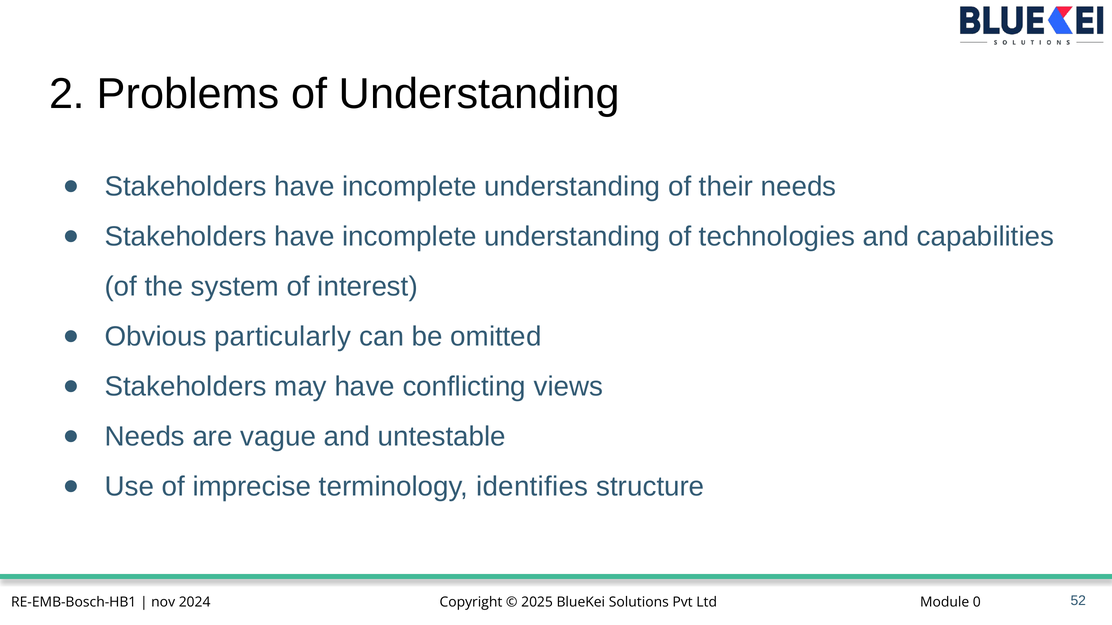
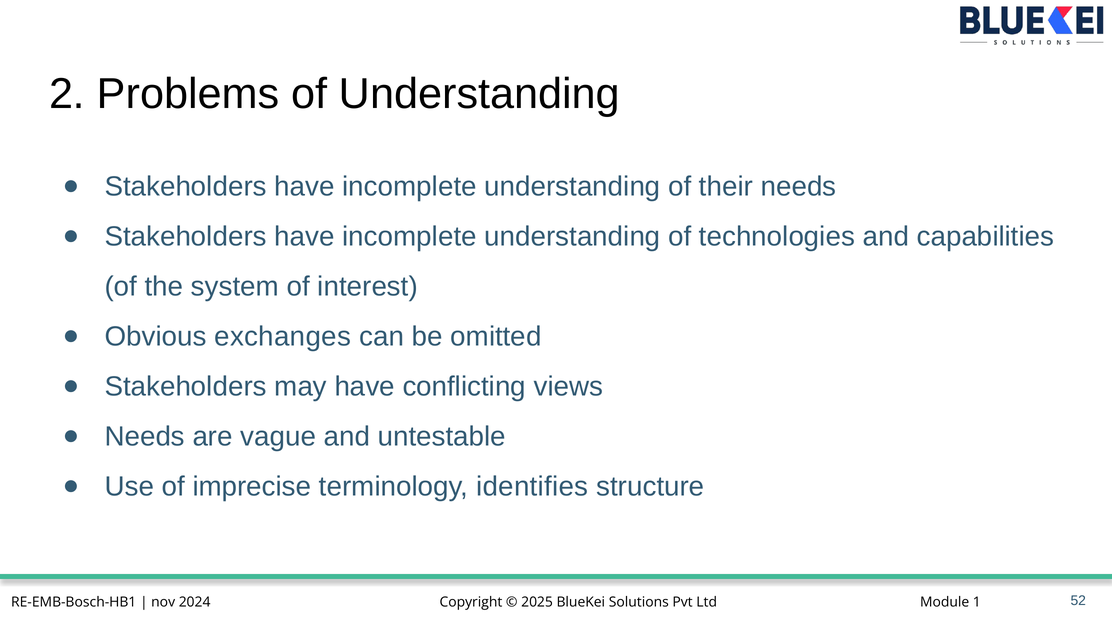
particularly: particularly -> exchanges
0: 0 -> 1
